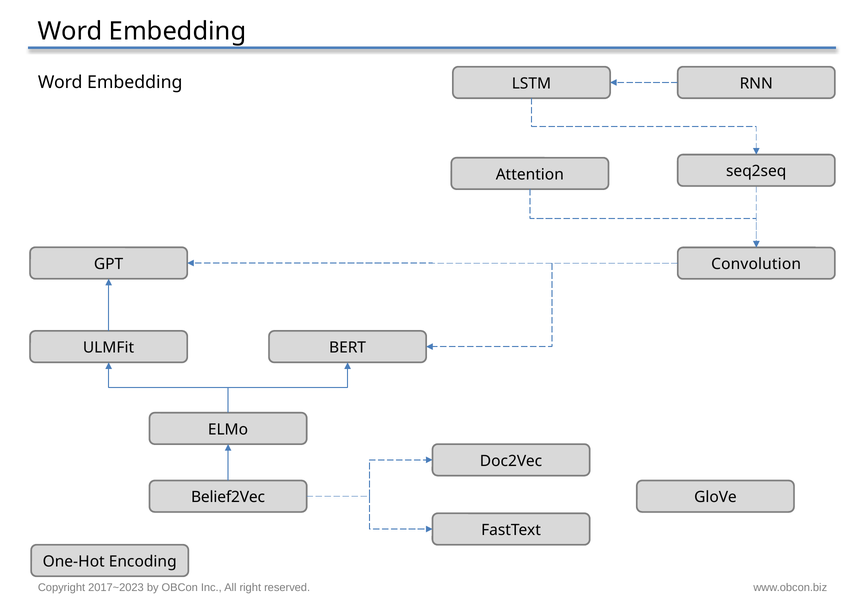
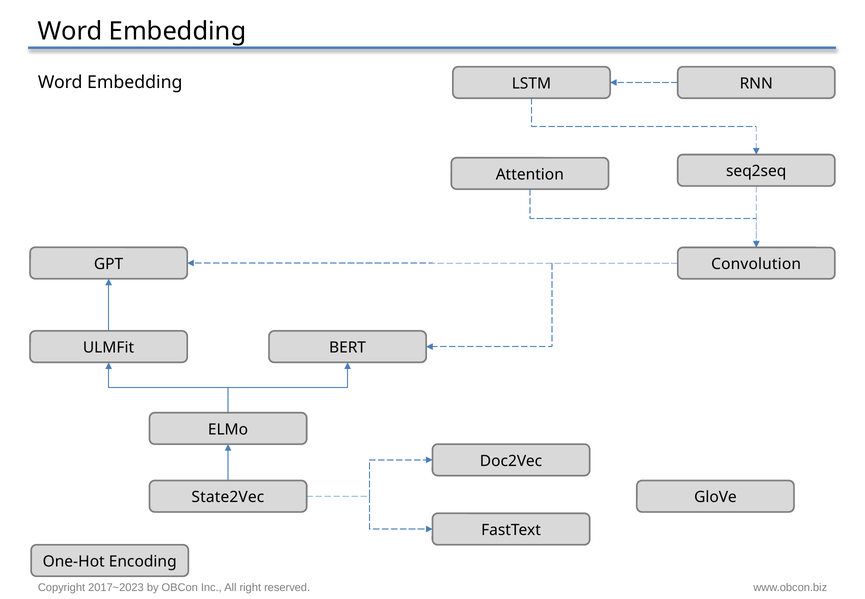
Belief2Vec: Belief2Vec -> State2Vec
